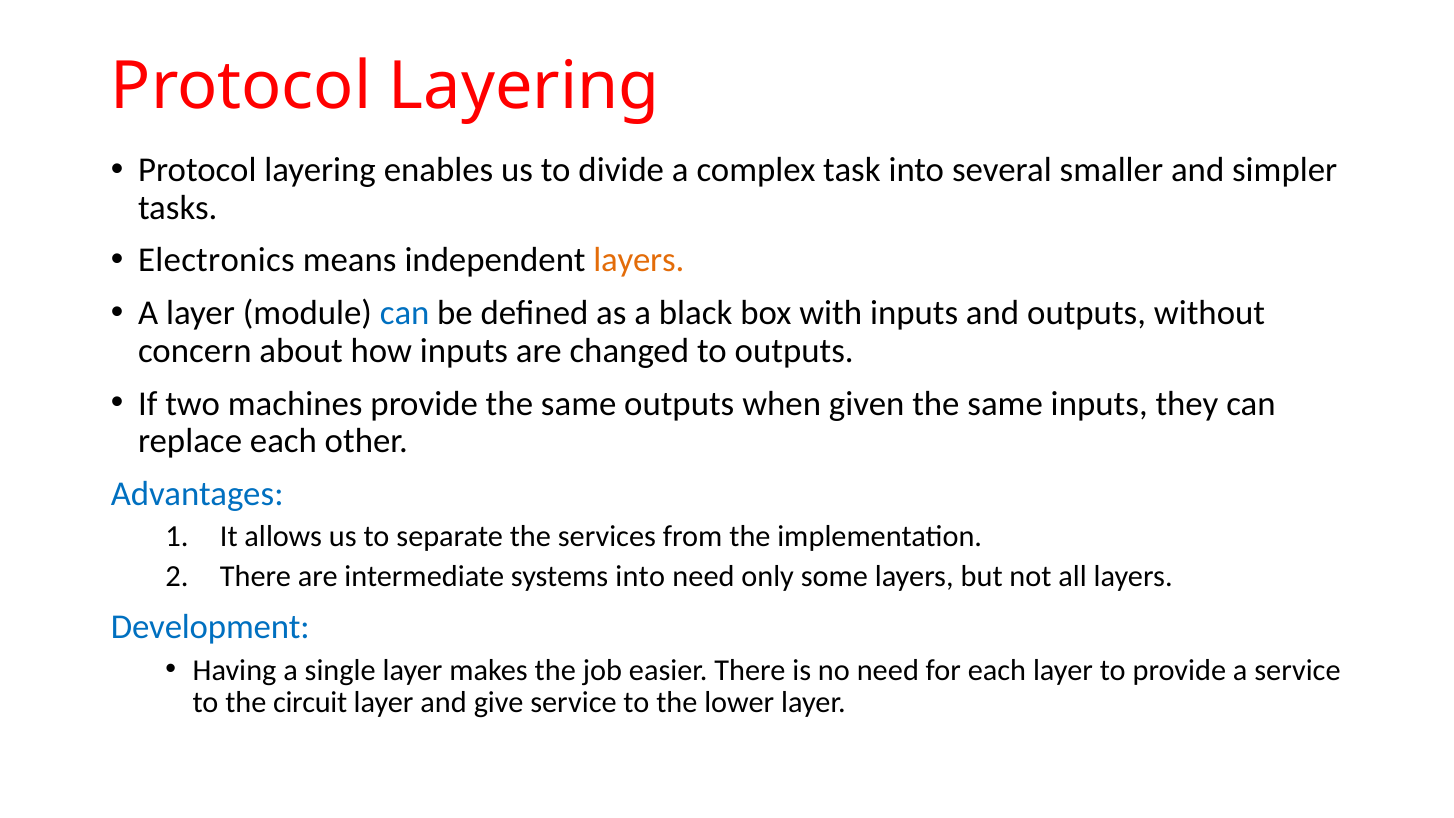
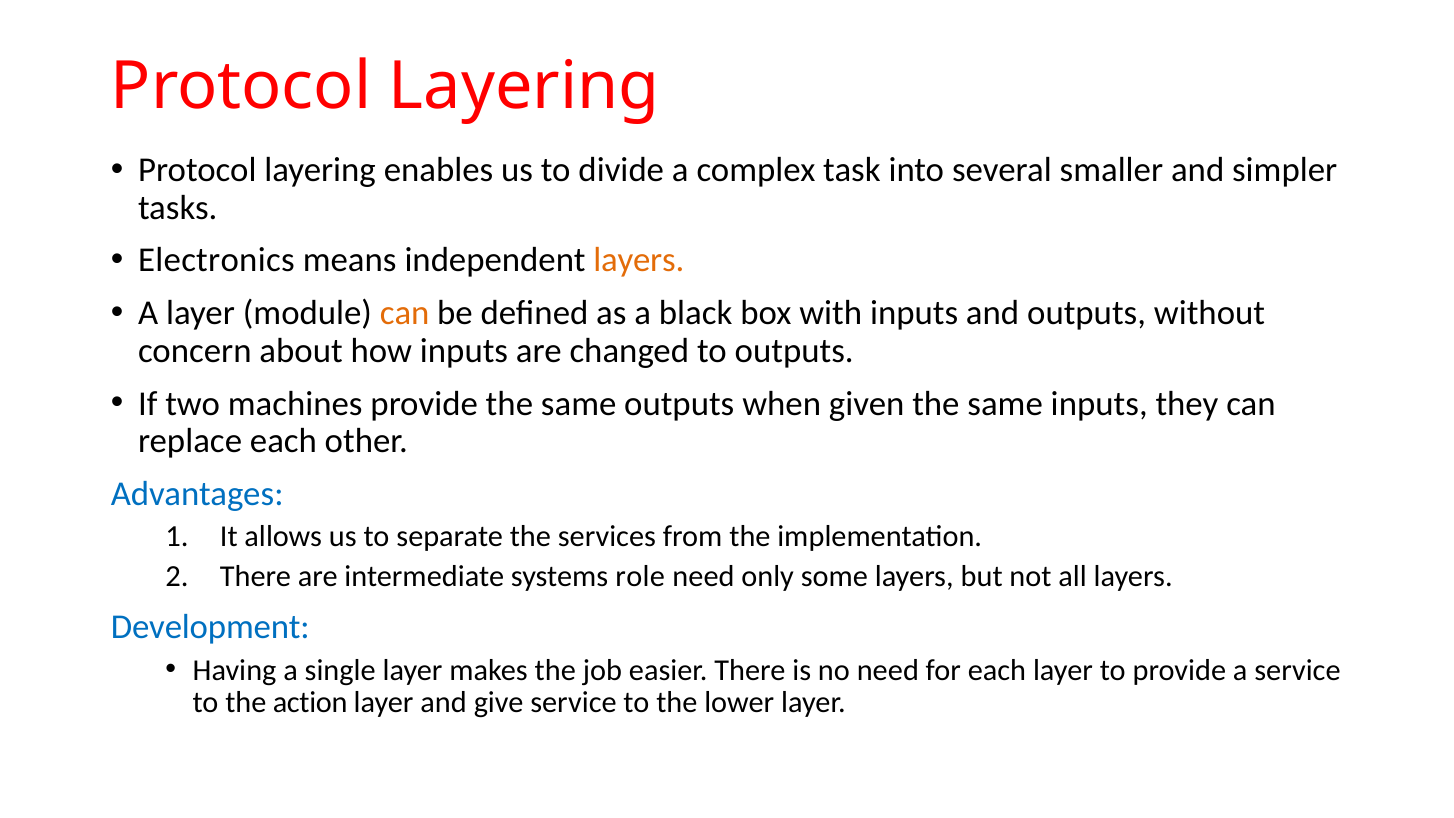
can at (405, 313) colour: blue -> orange
systems into: into -> role
circuit: circuit -> action
